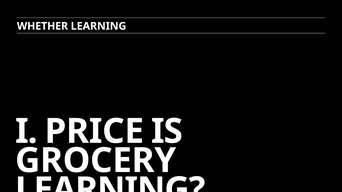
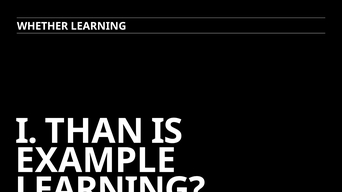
PRICE: PRICE -> THAN
GROCERY: GROCERY -> EXAMPLE
